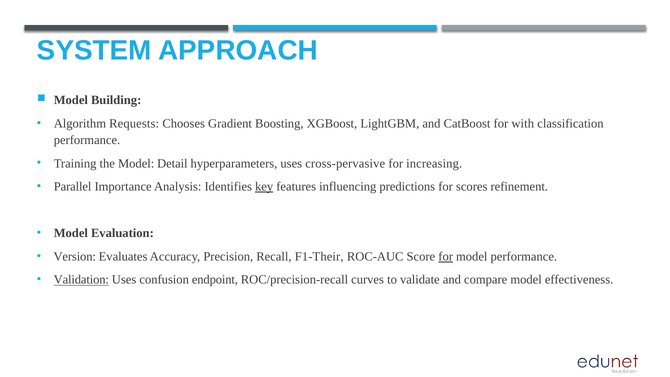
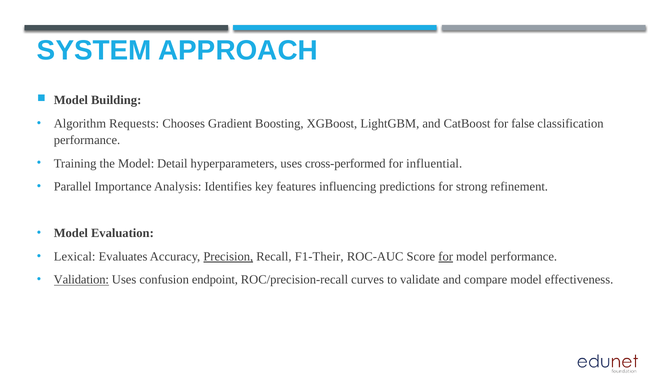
with: with -> false
cross-pervasive: cross-pervasive -> cross-performed
increasing: increasing -> influential
key underline: present -> none
scores: scores -> strong
Version: Version -> Lexical
Precision underline: none -> present
